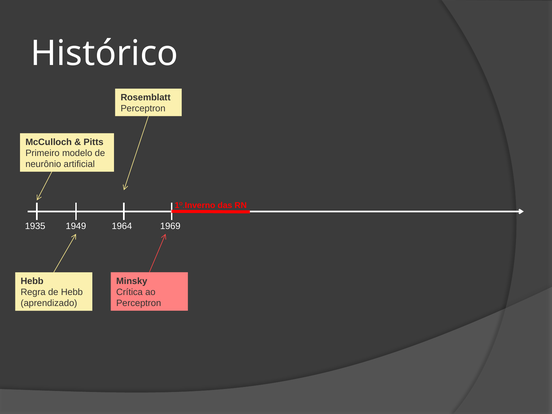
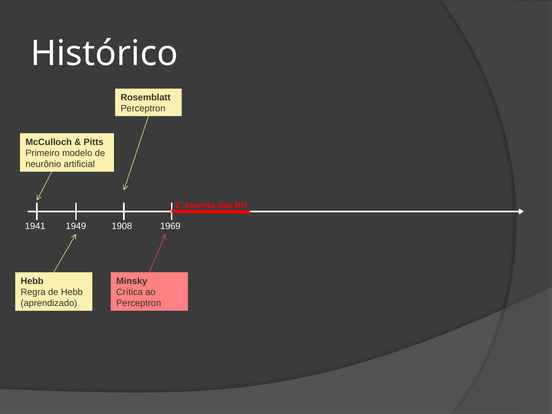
1935: 1935 -> 1941
1964: 1964 -> 1908
